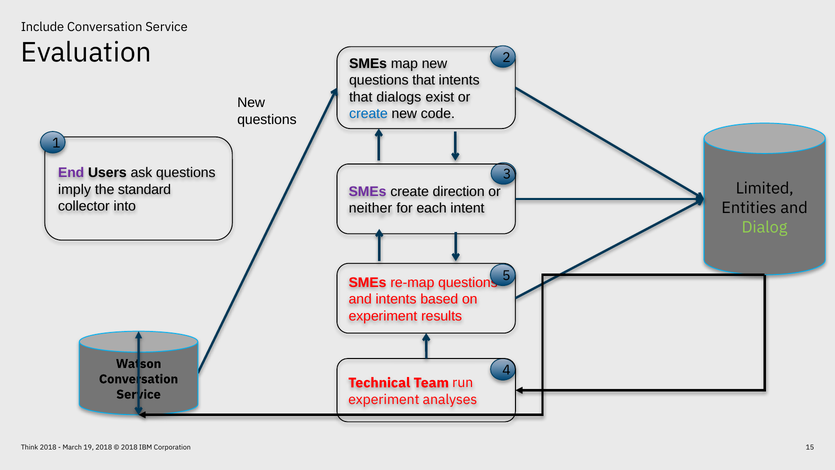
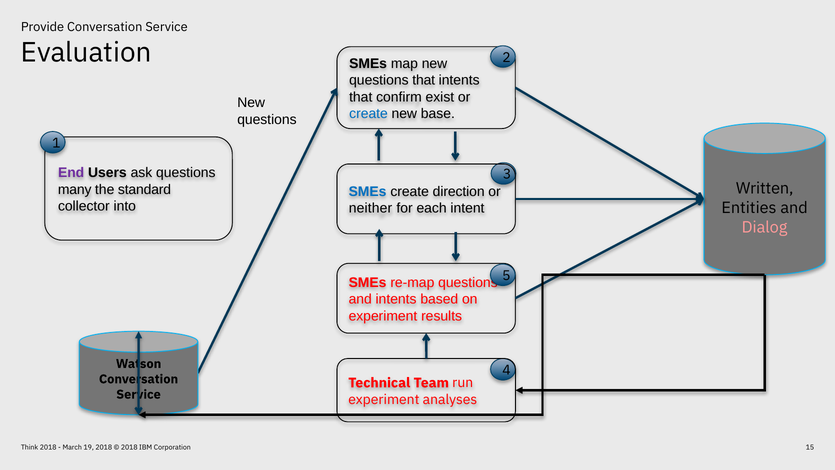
Include: Include -> Provide
dialogs: dialogs -> confirm
code: code -> base
Limited: Limited -> Written
imply: imply -> many
SMEs at (368, 191) colour: purple -> blue
Dialog colour: light green -> pink
